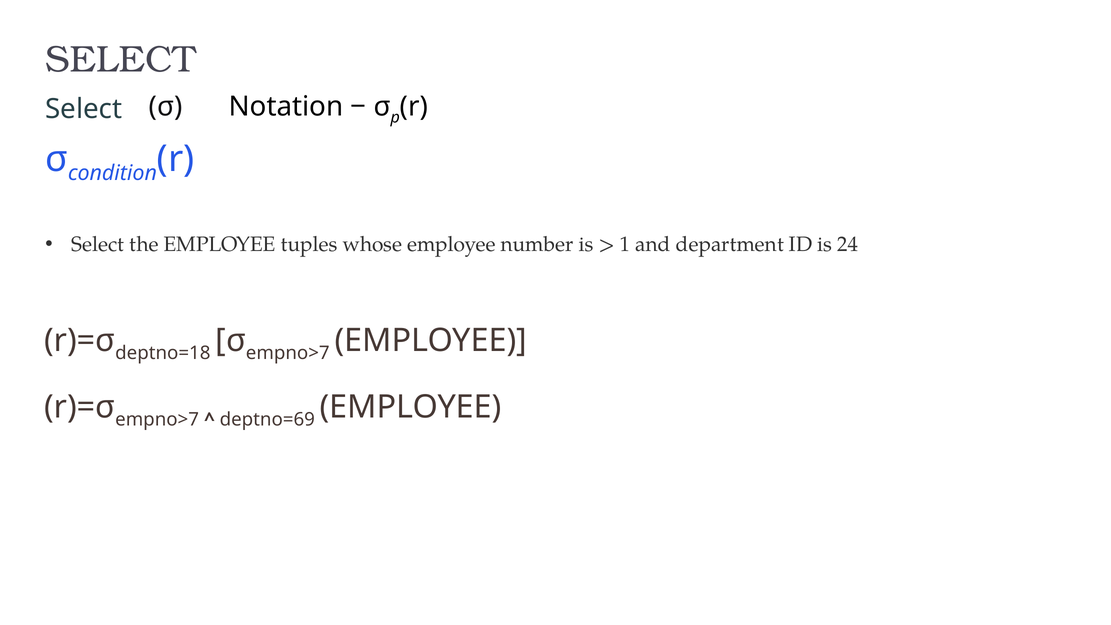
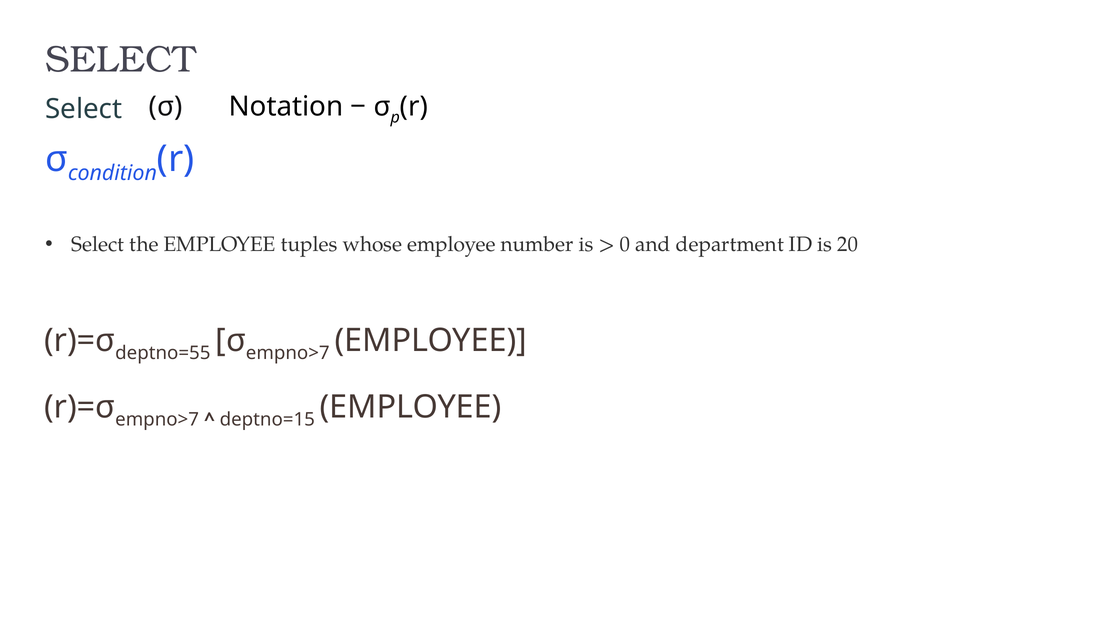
1: 1 -> 0
24: 24 -> 20
deptno=18: deptno=18 -> deptno=55
deptno=69: deptno=69 -> deptno=15
